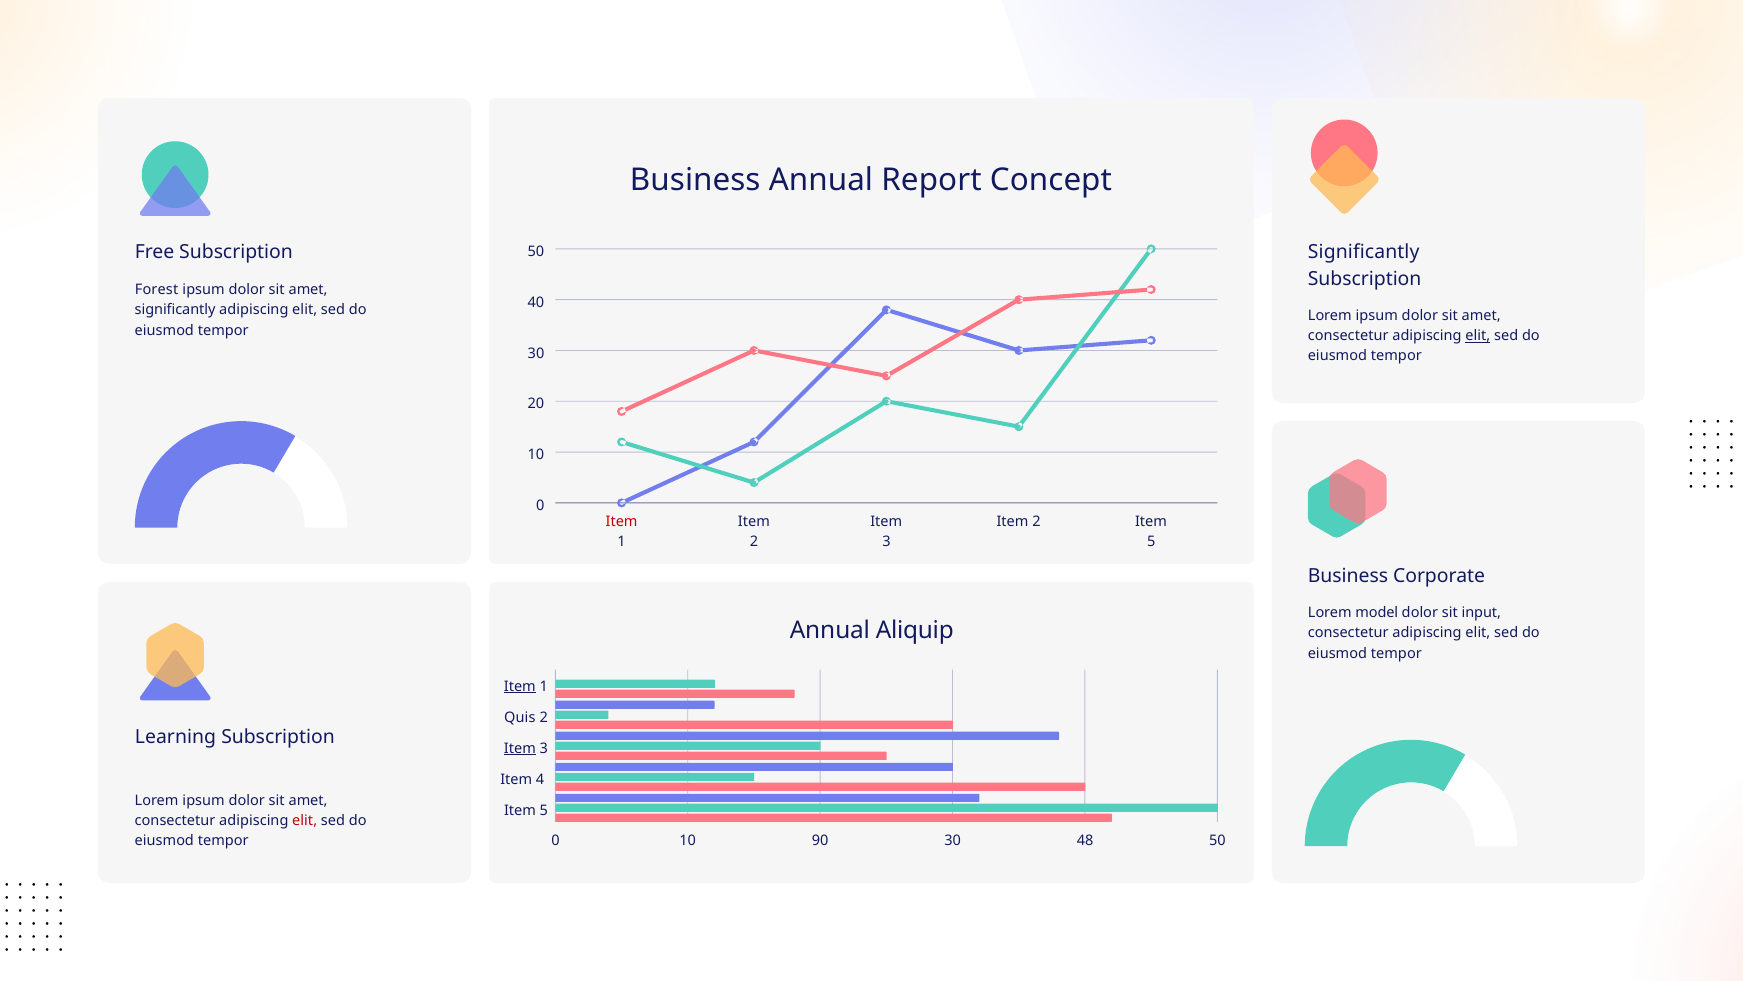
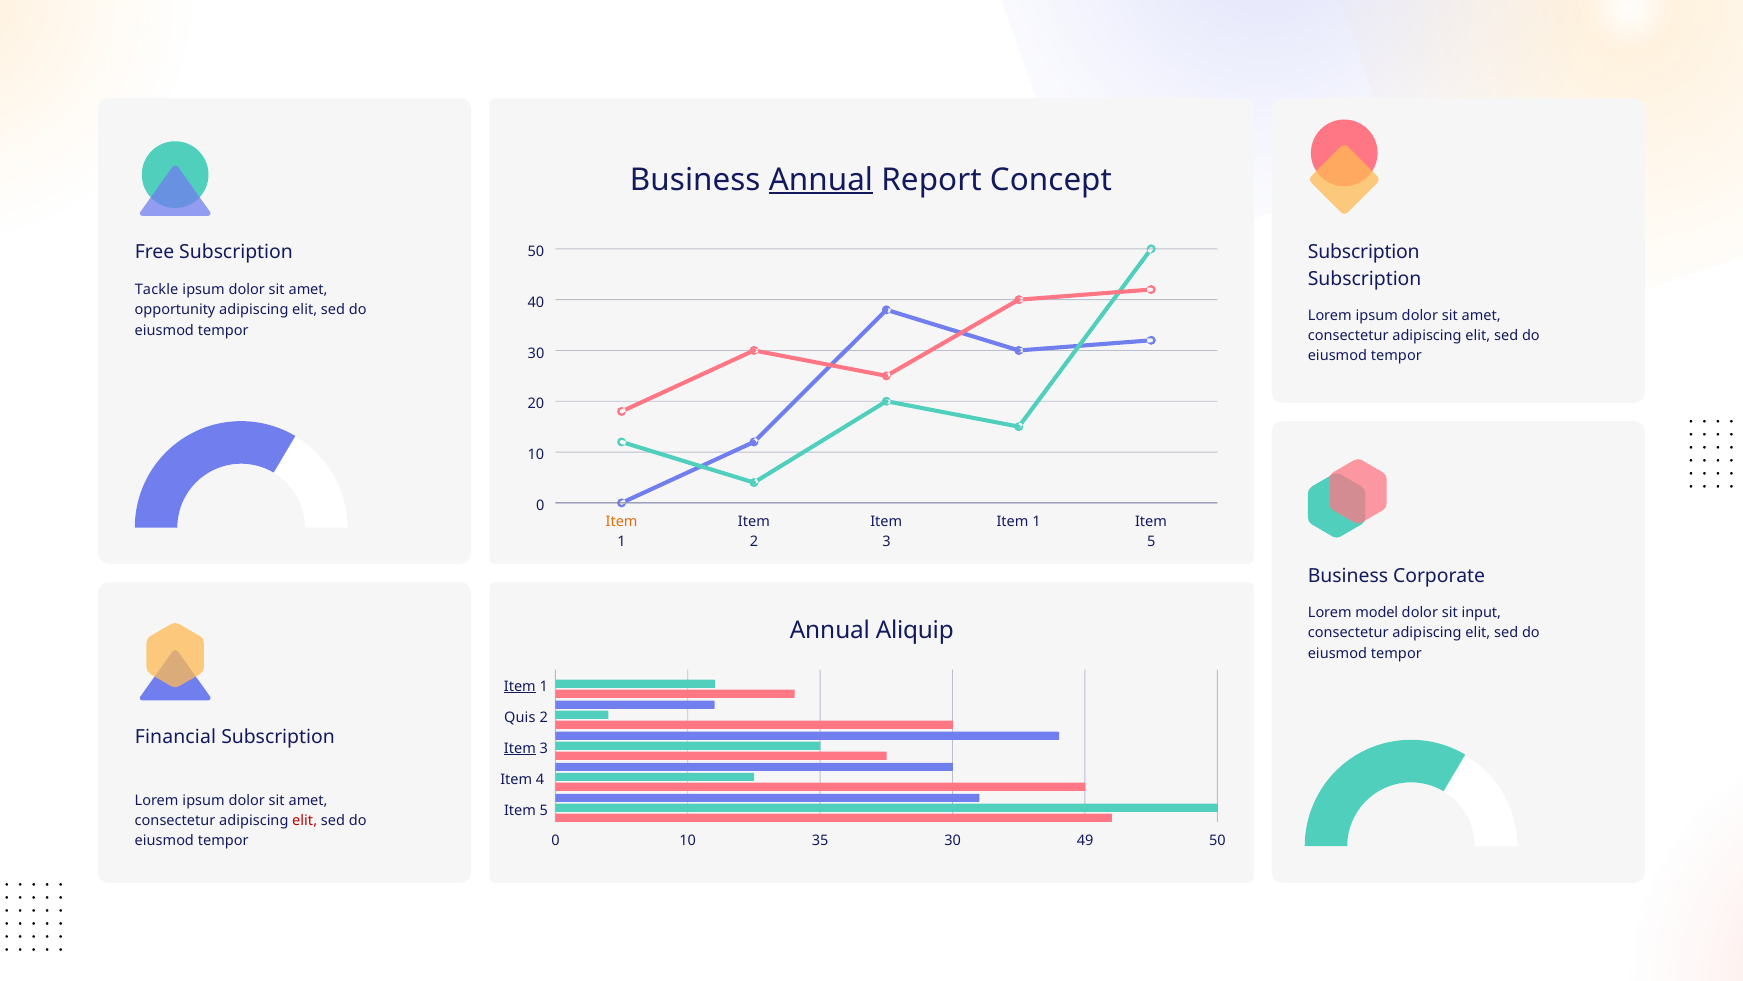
Annual at (821, 180) underline: none -> present
Significantly at (1364, 252): Significantly -> Subscription
Forest: Forest -> Tackle
significantly at (175, 310): significantly -> opportunity
elit at (1478, 336) underline: present -> none
Item at (622, 521) colour: red -> orange
2 at (1037, 521): 2 -> 1
Learning: Learning -> Financial
90: 90 -> 35
48: 48 -> 49
